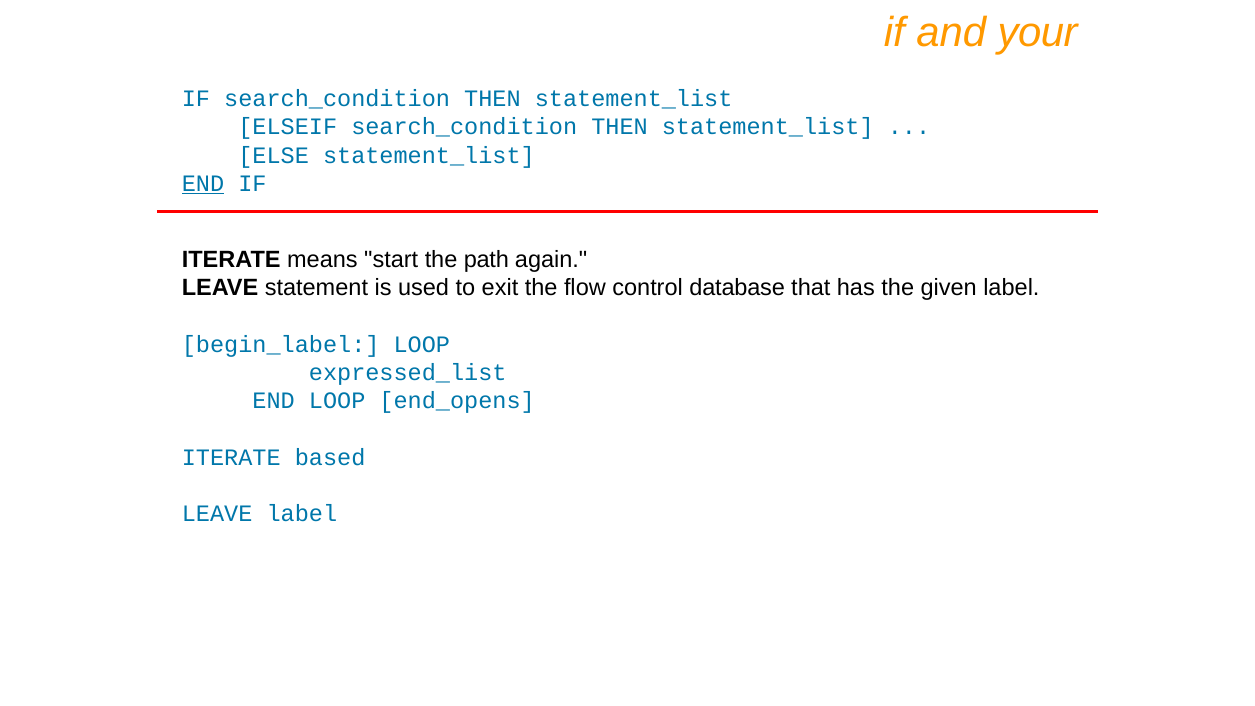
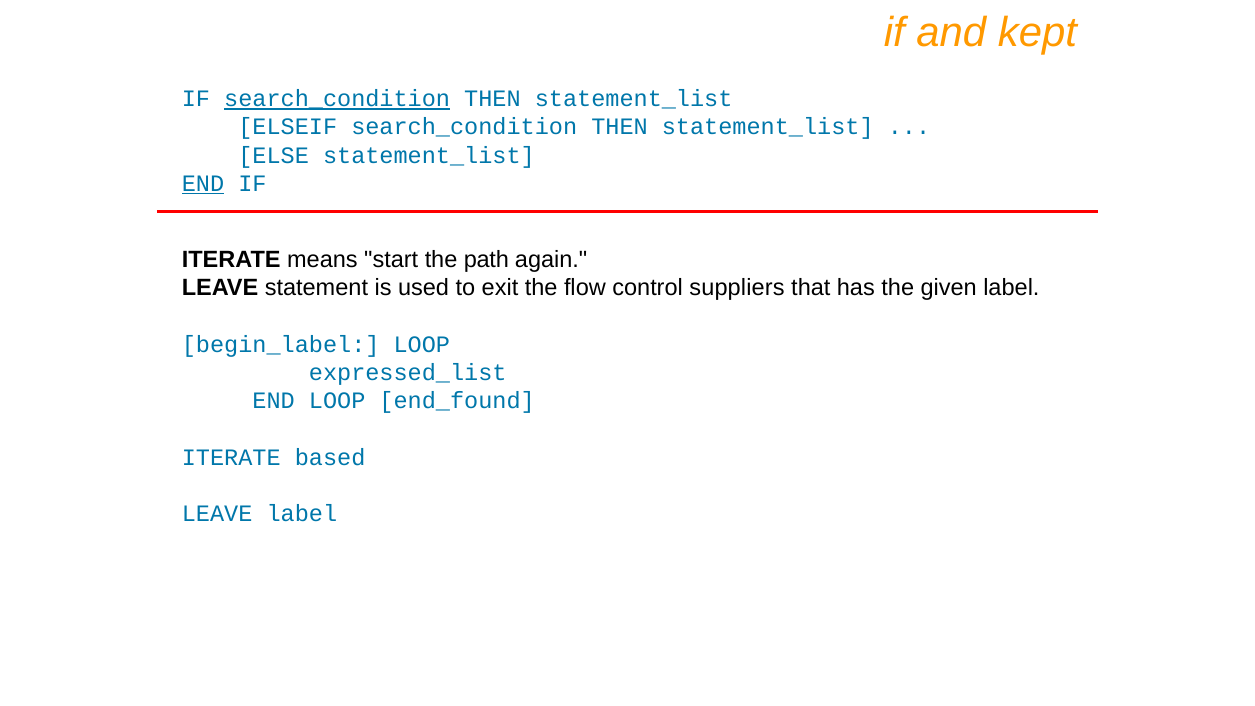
your: your -> kept
search_condition at (337, 99) underline: none -> present
database: database -> suppliers
end_opens: end_opens -> end_found
